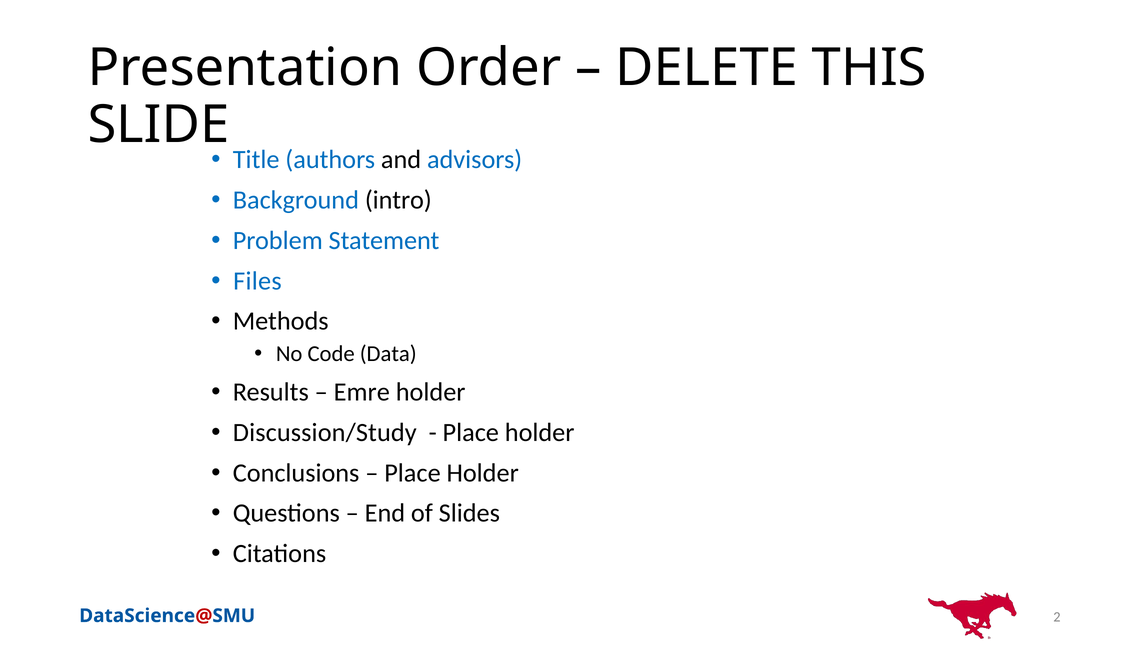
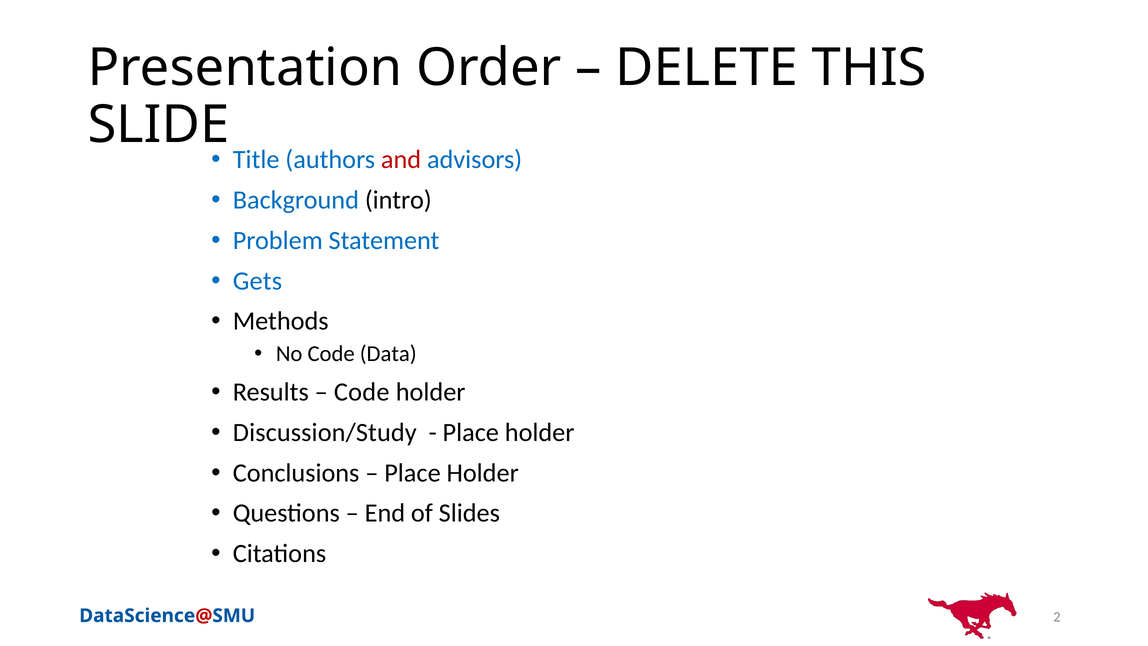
and colour: black -> red
Files: Files -> Gets
Emre at (362, 392): Emre -> Code
